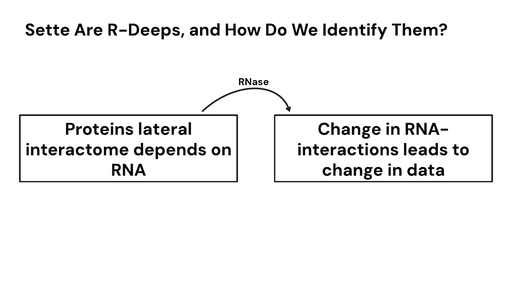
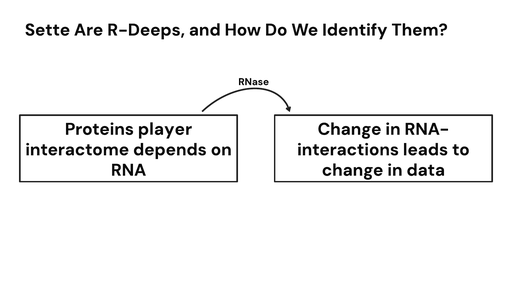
lateral: lateral -> player
